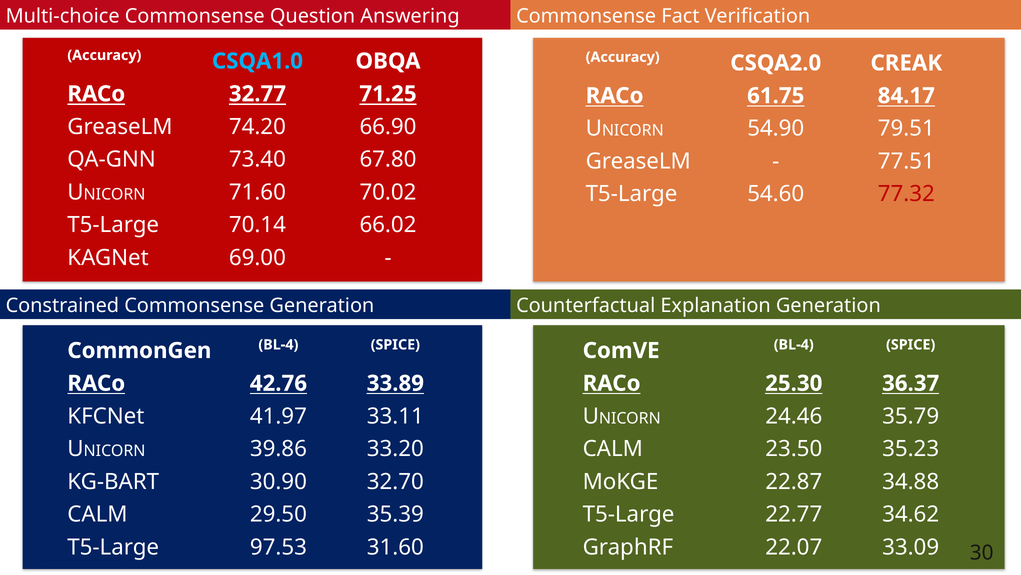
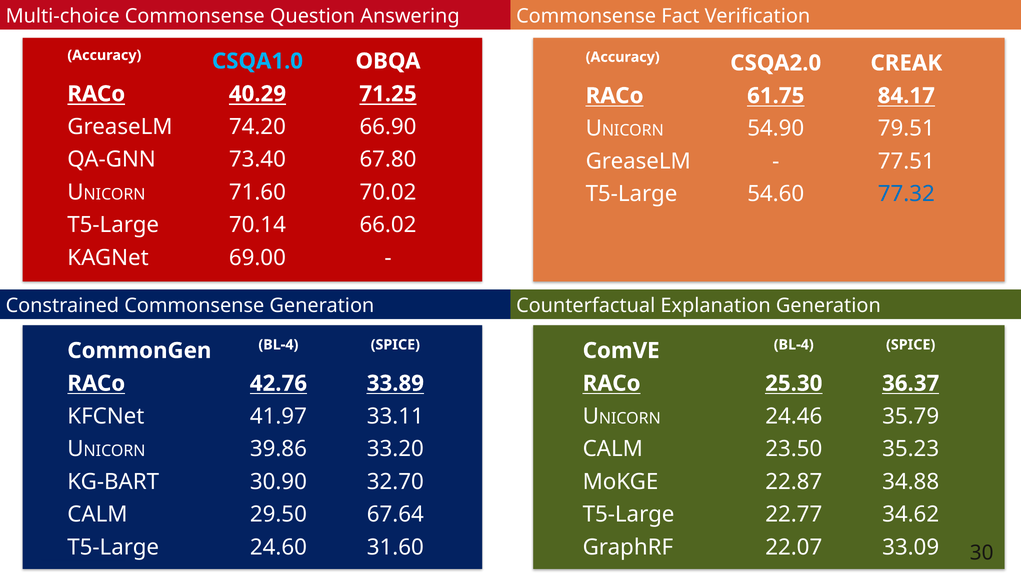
32.77: 32.77 -> 40.29
77.32 colour: red -> blue
35.39: 35.39 -> 67.64
97.53: 97.53 -> 24.60
